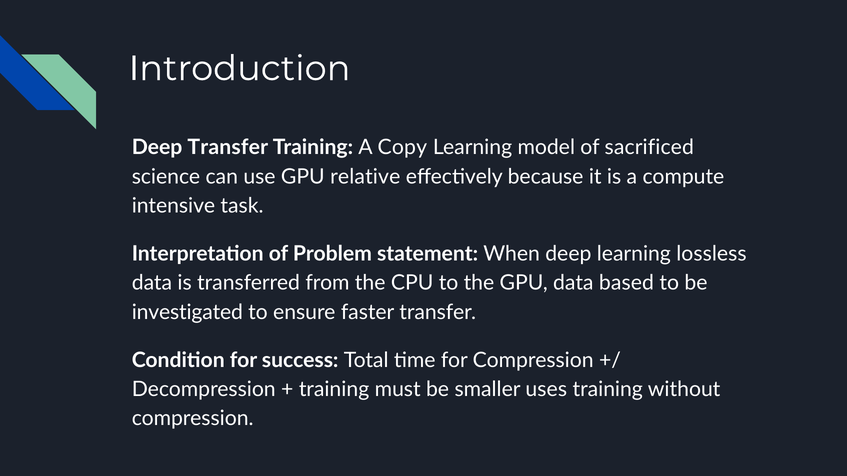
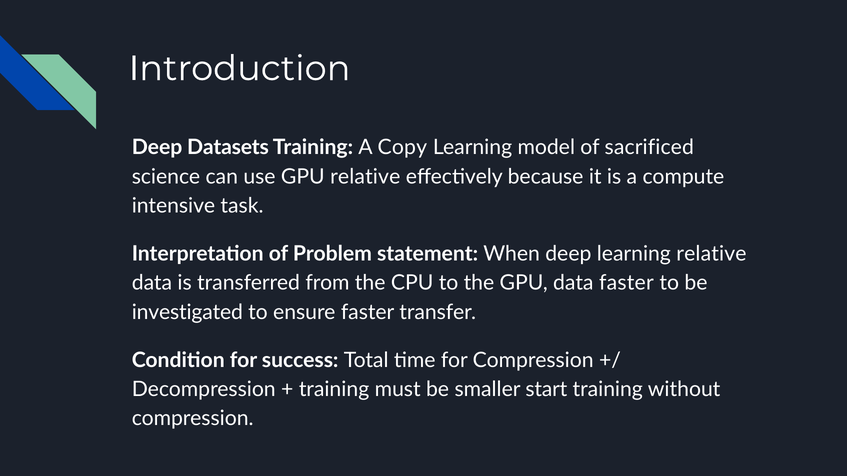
Deep Transfer: Transfer -> Datasets
learning lossless: lossless -> relative
data based: based -> faster
uses: uses -> start
